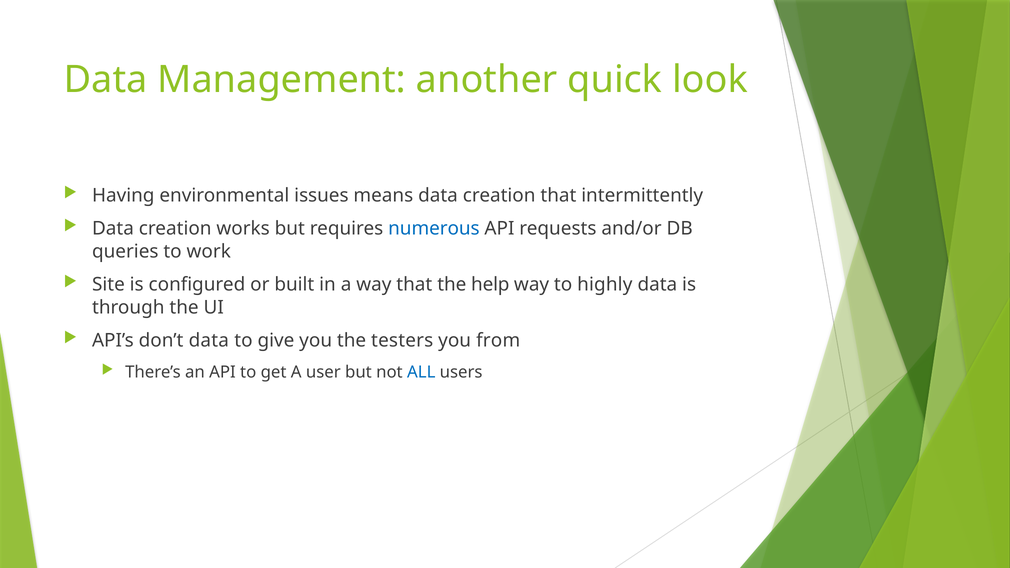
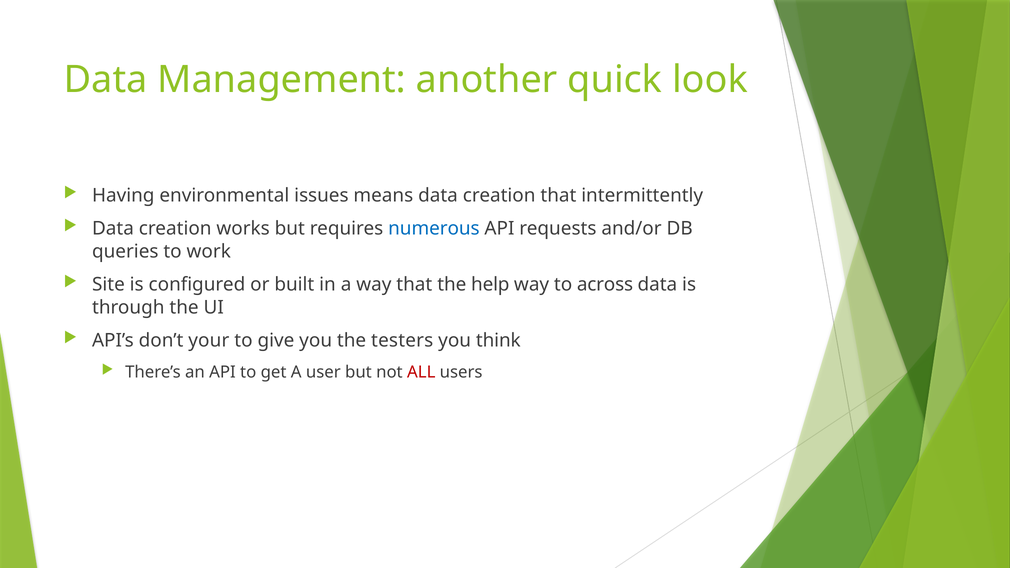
highly: highly -> across
don’t data: data -> your
from: from -> think
ALL colour: blue -> red
